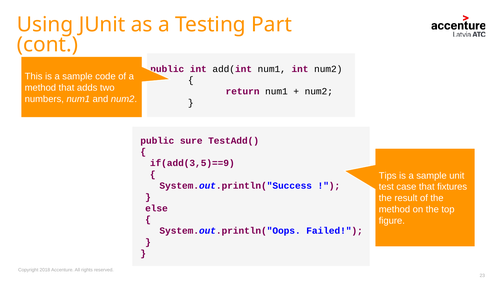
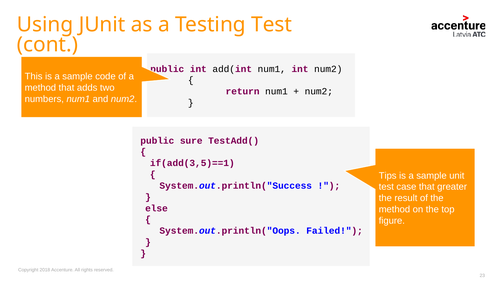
Testing Part: Part -> Test
if(add(3,5)==9: if(add(3,5)==9 -> if(add(3,5)==1
fixtures: fixtures -> greater
